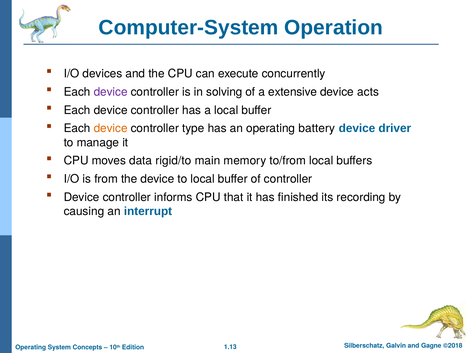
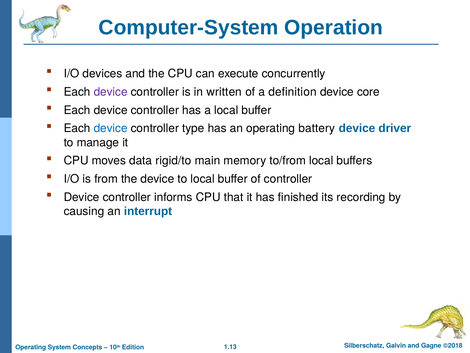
solving: solving -> written
extensive: extensive -> definition
acts: acts -> core
device at (111, 128) colour: orange -> blue
